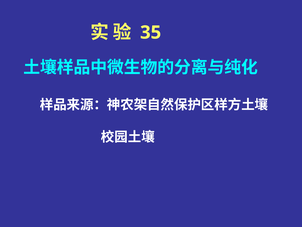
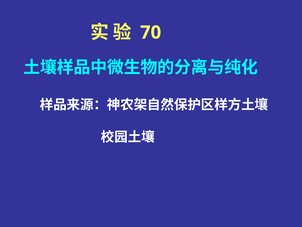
35: 35 -> 70
